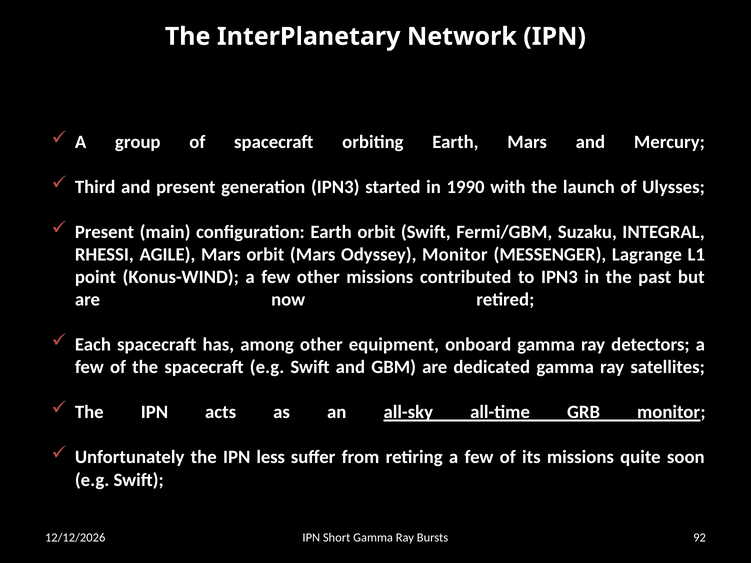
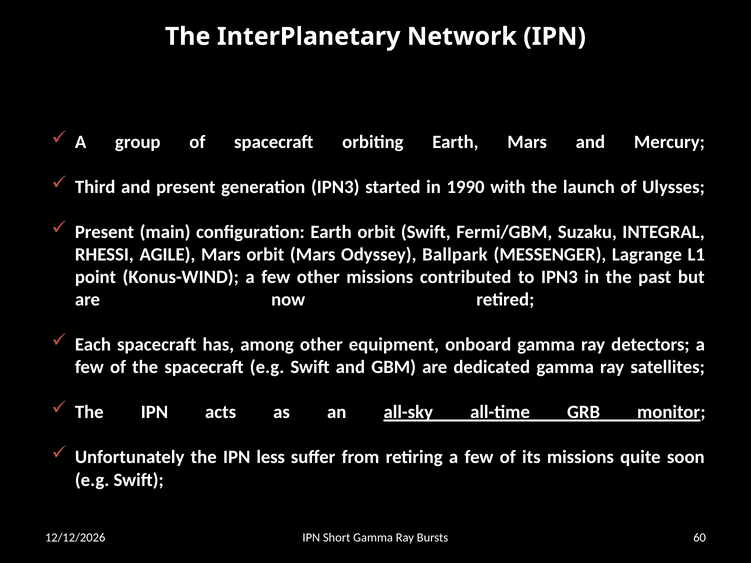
Odyssey Monitor: Monitor -> Ballpark
92: 92 -> 60
